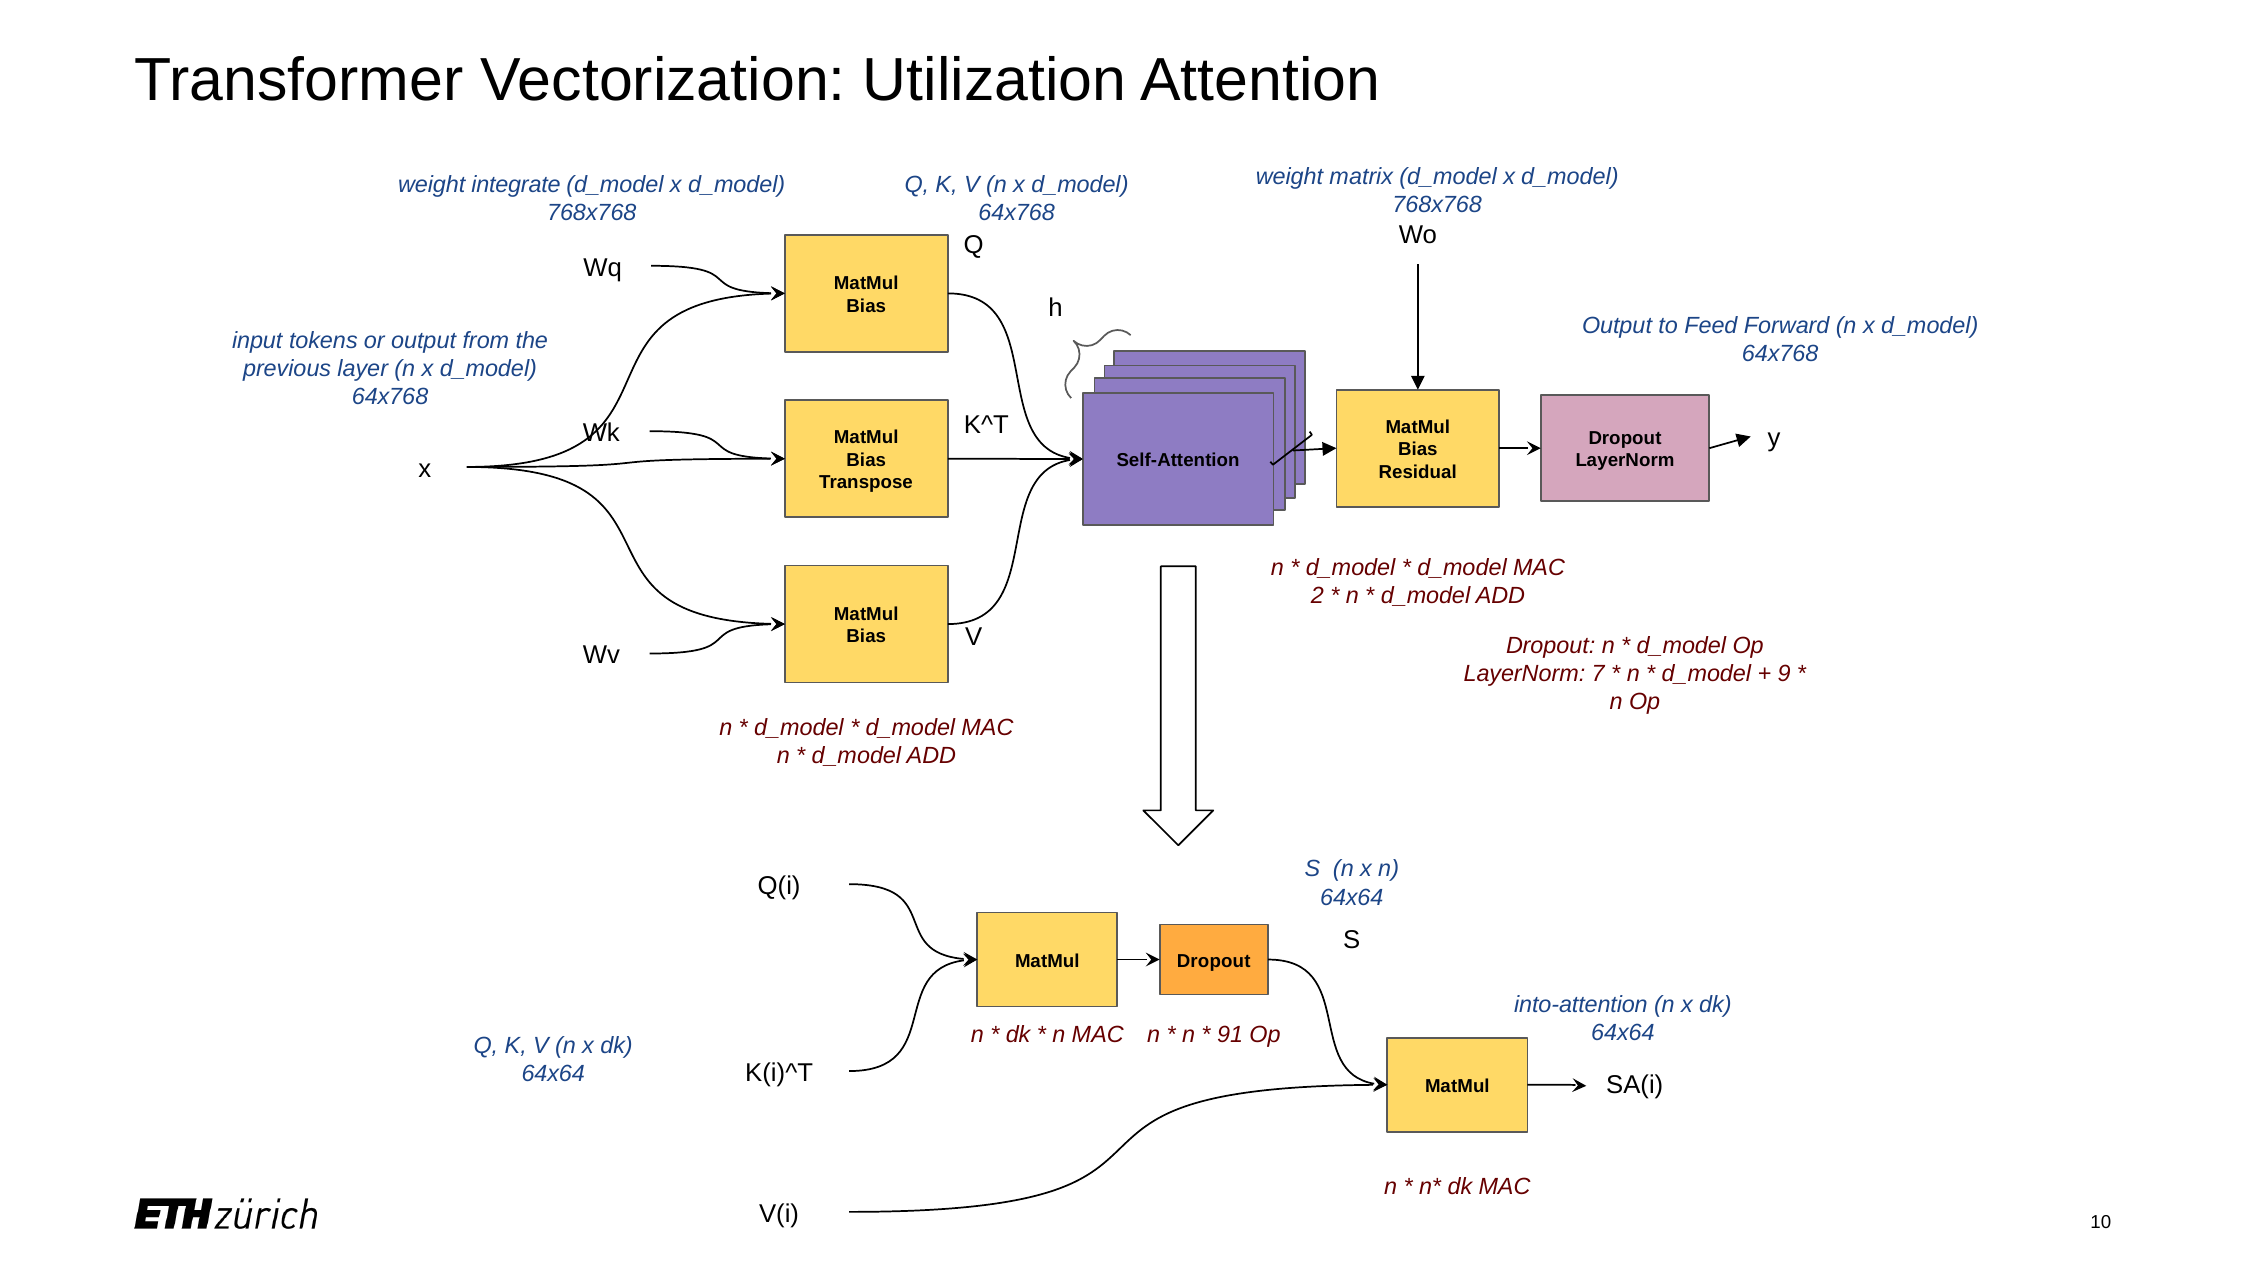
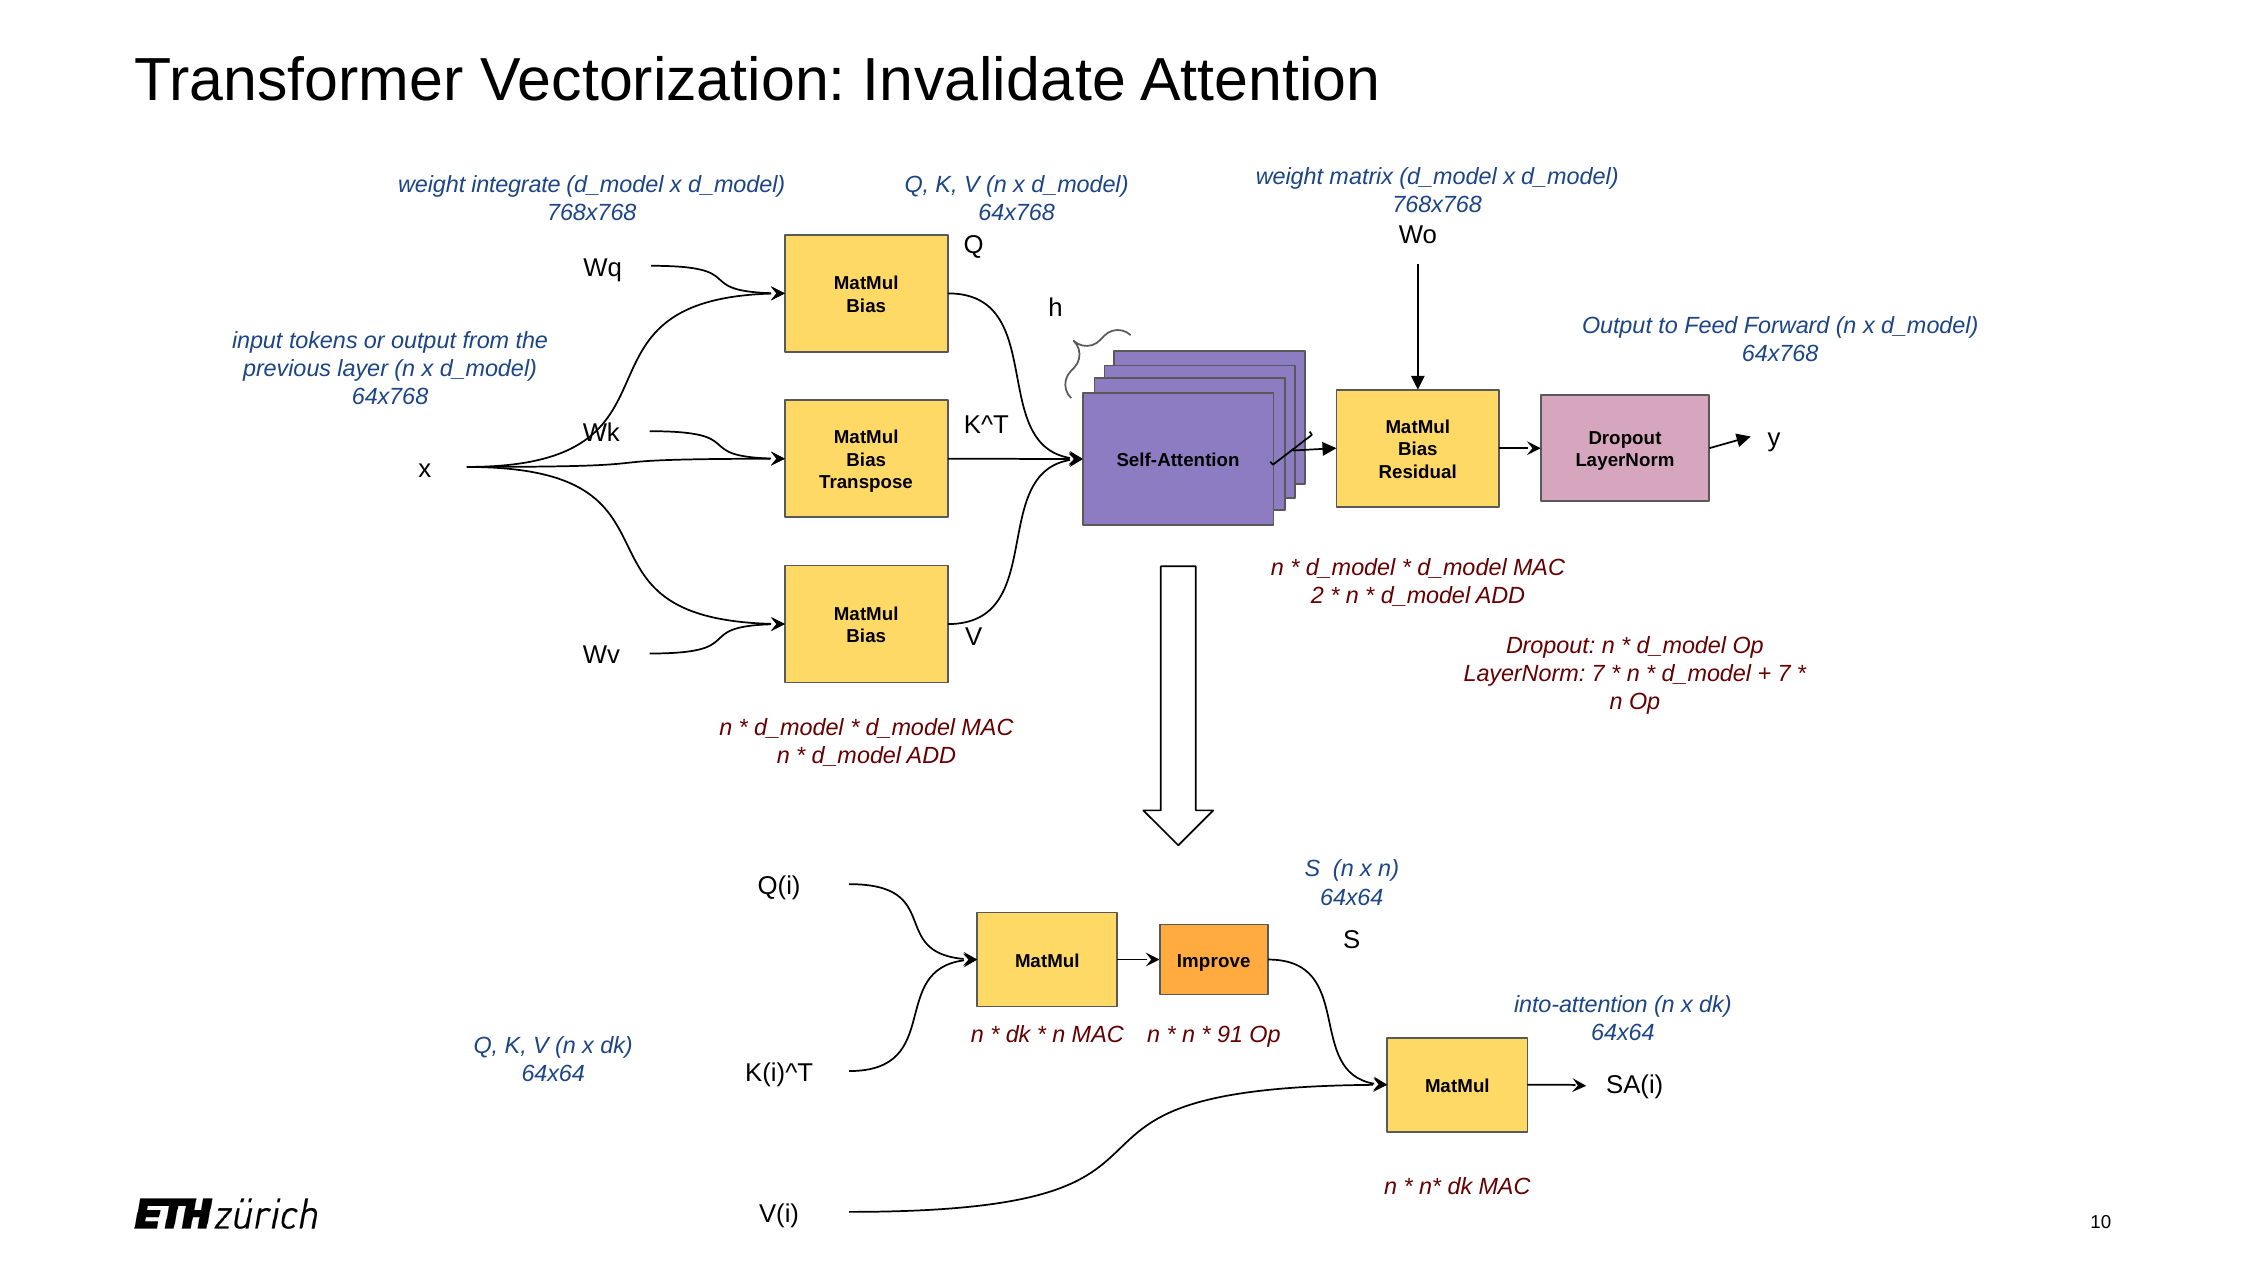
Utilization: Utilization -> Invalidate
9 at (1784, 674): 9 -> 7
Dropout at (1214, 961): Dropout -> Improve
